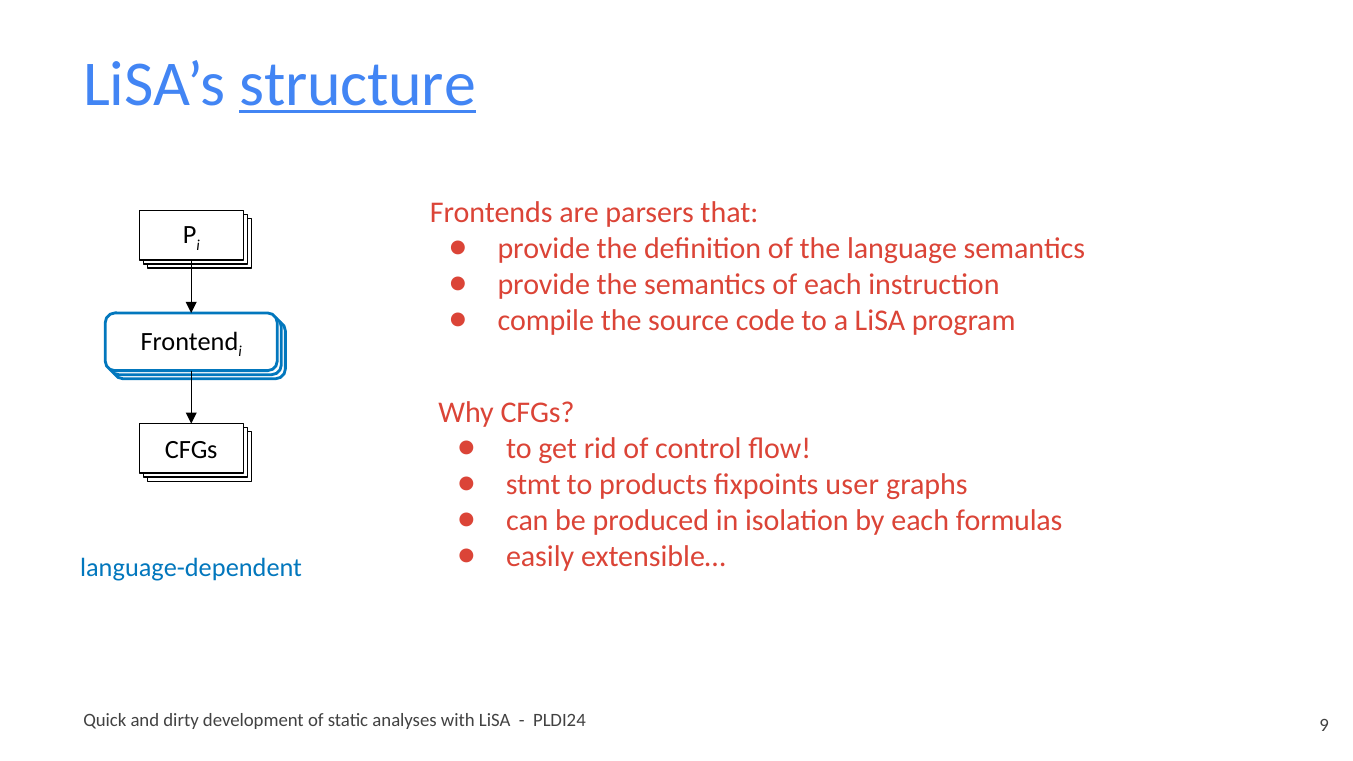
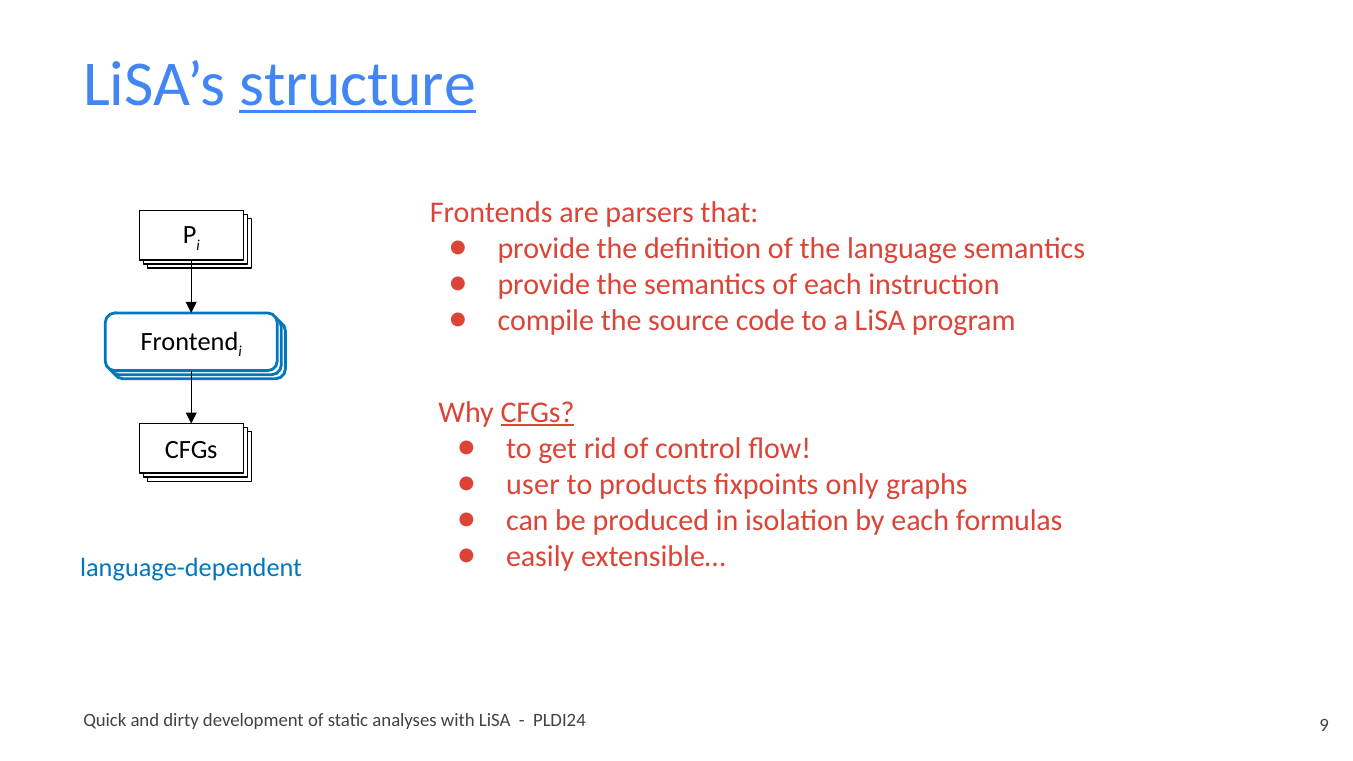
CFGs at (538, 412) underline: none -> present
stmt: stmt -> user
user: user -> only
